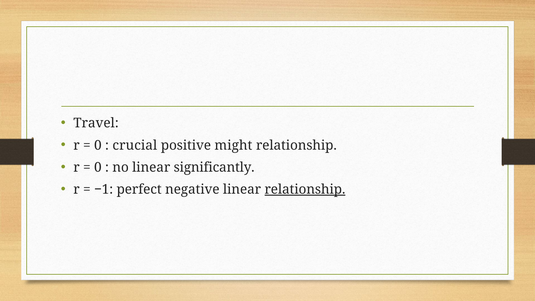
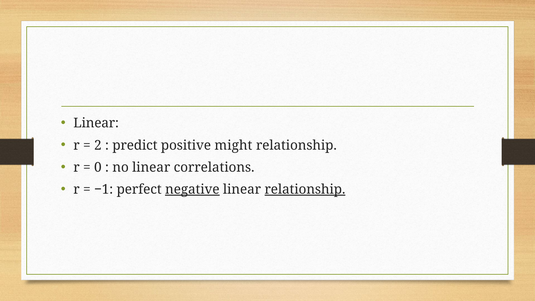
Travel at (96, 123): Travel -> Linear
0 at (98, 145): 0 -> 2
crucial: crucial -> predict
significantly: significantly -> correlations
negative underline: none -> present
